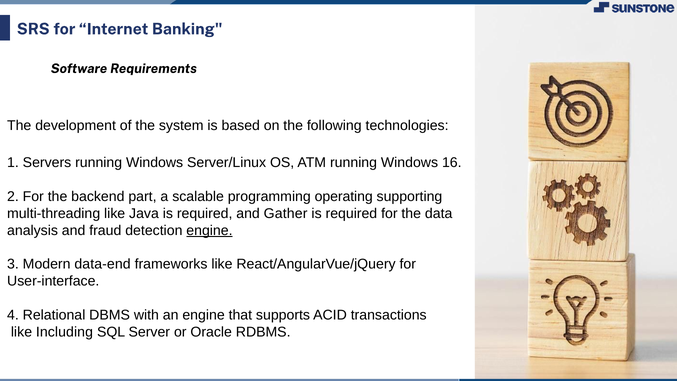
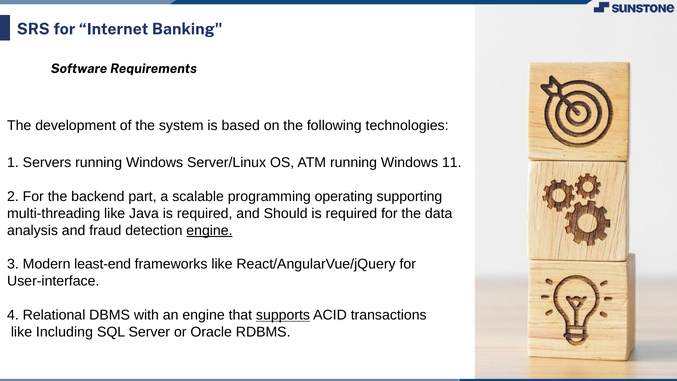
16: 16 -> 11
Gather: Gather -> Should
data-end: data-end -> least-end
supports underline: none -> present
